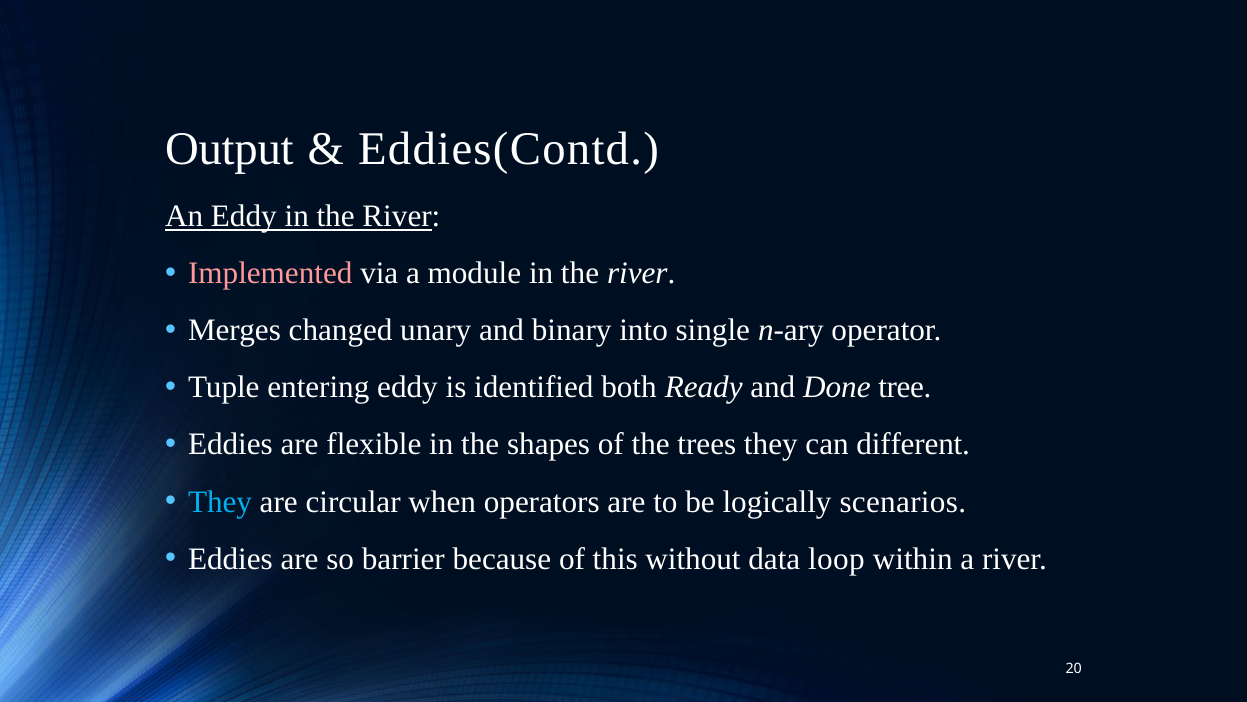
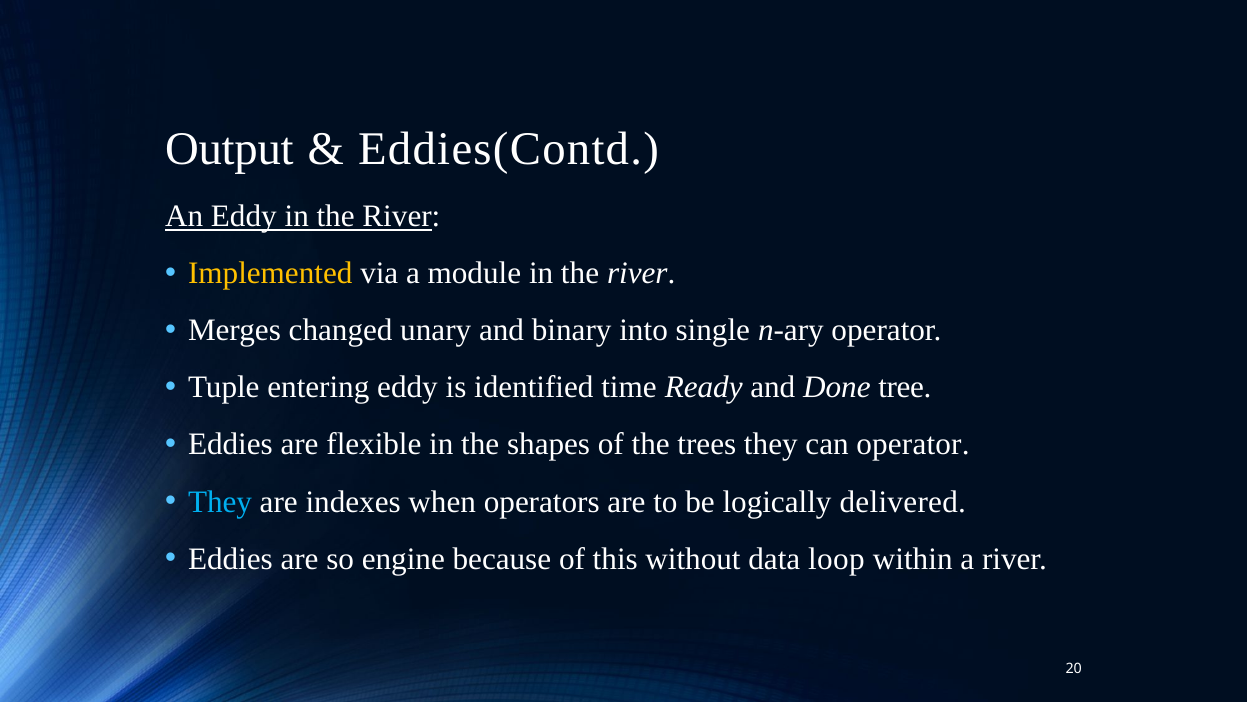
Implemented colour: pink -> yellow
both: both -> time
can different: different -> operator
circular: circular -> indexes
scenarios: scenarios -> delivered
barrier: barrier -> engine
